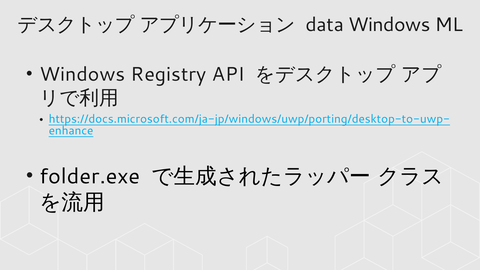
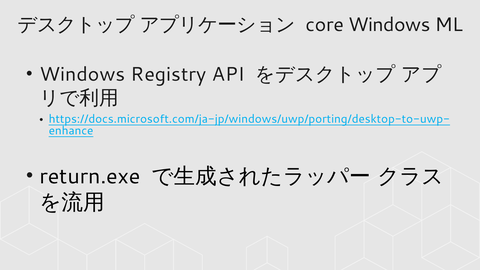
data: data -> core
folder.exe: folder.exe -> return.exe
